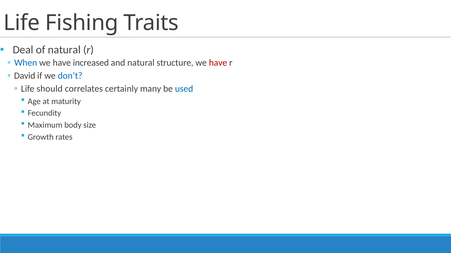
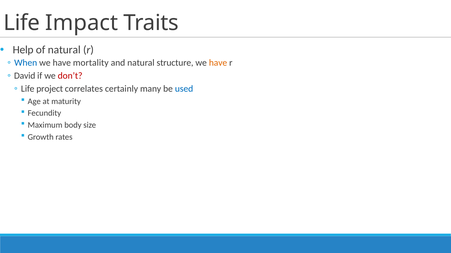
Fishing: Fishing -> Impact
Deal: Deal -> Help
increased: increased -> mortality
have at (218, 63) colour: red -> orange
don’t colour: blue -> red
should: should -> project
